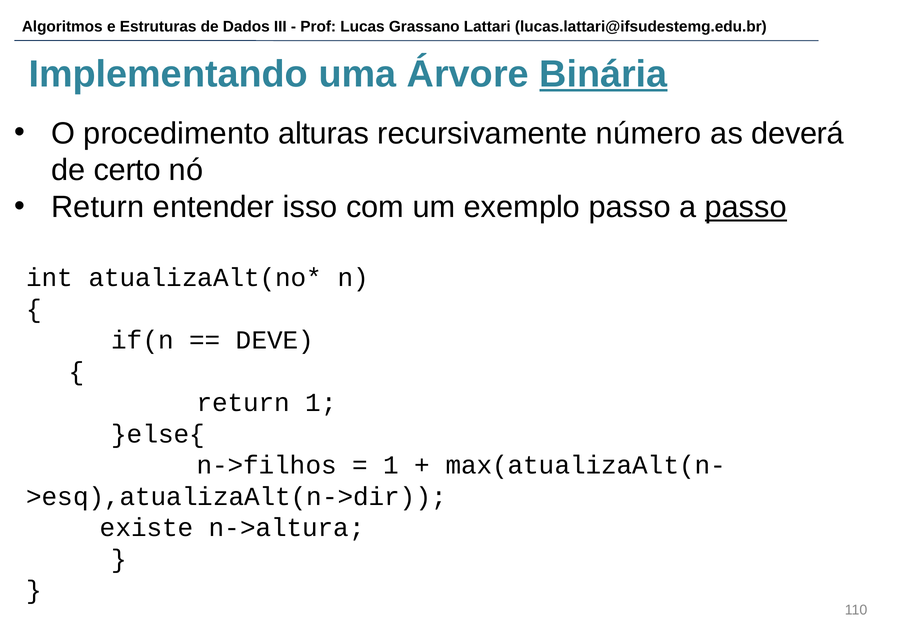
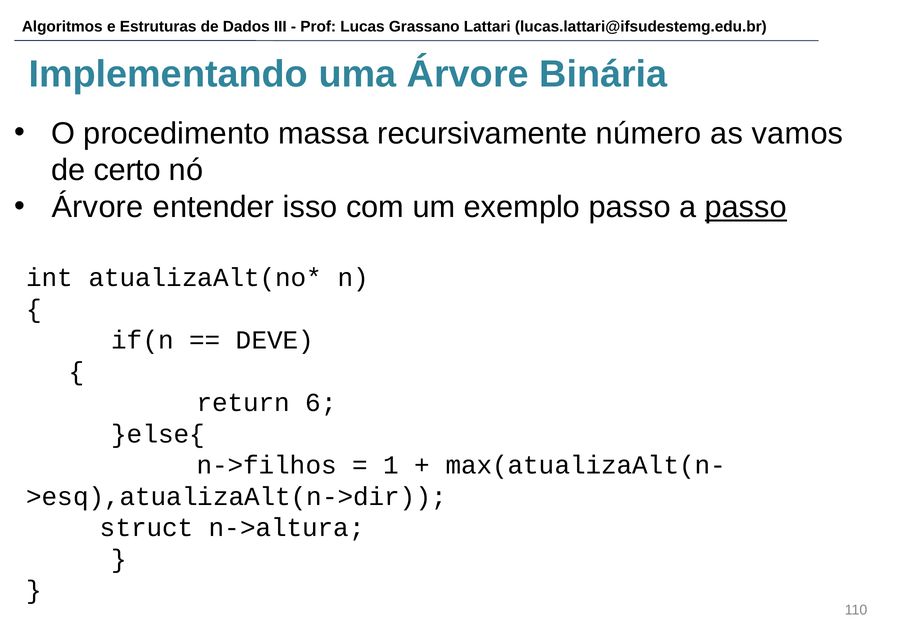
Binária underline: present -> none
alturas: alturas -> massa
deverá: deverá -> vamos
Return at (98, 207): Return -> Árvore
return 1: 1 -> 6
existe: existe -> struct
